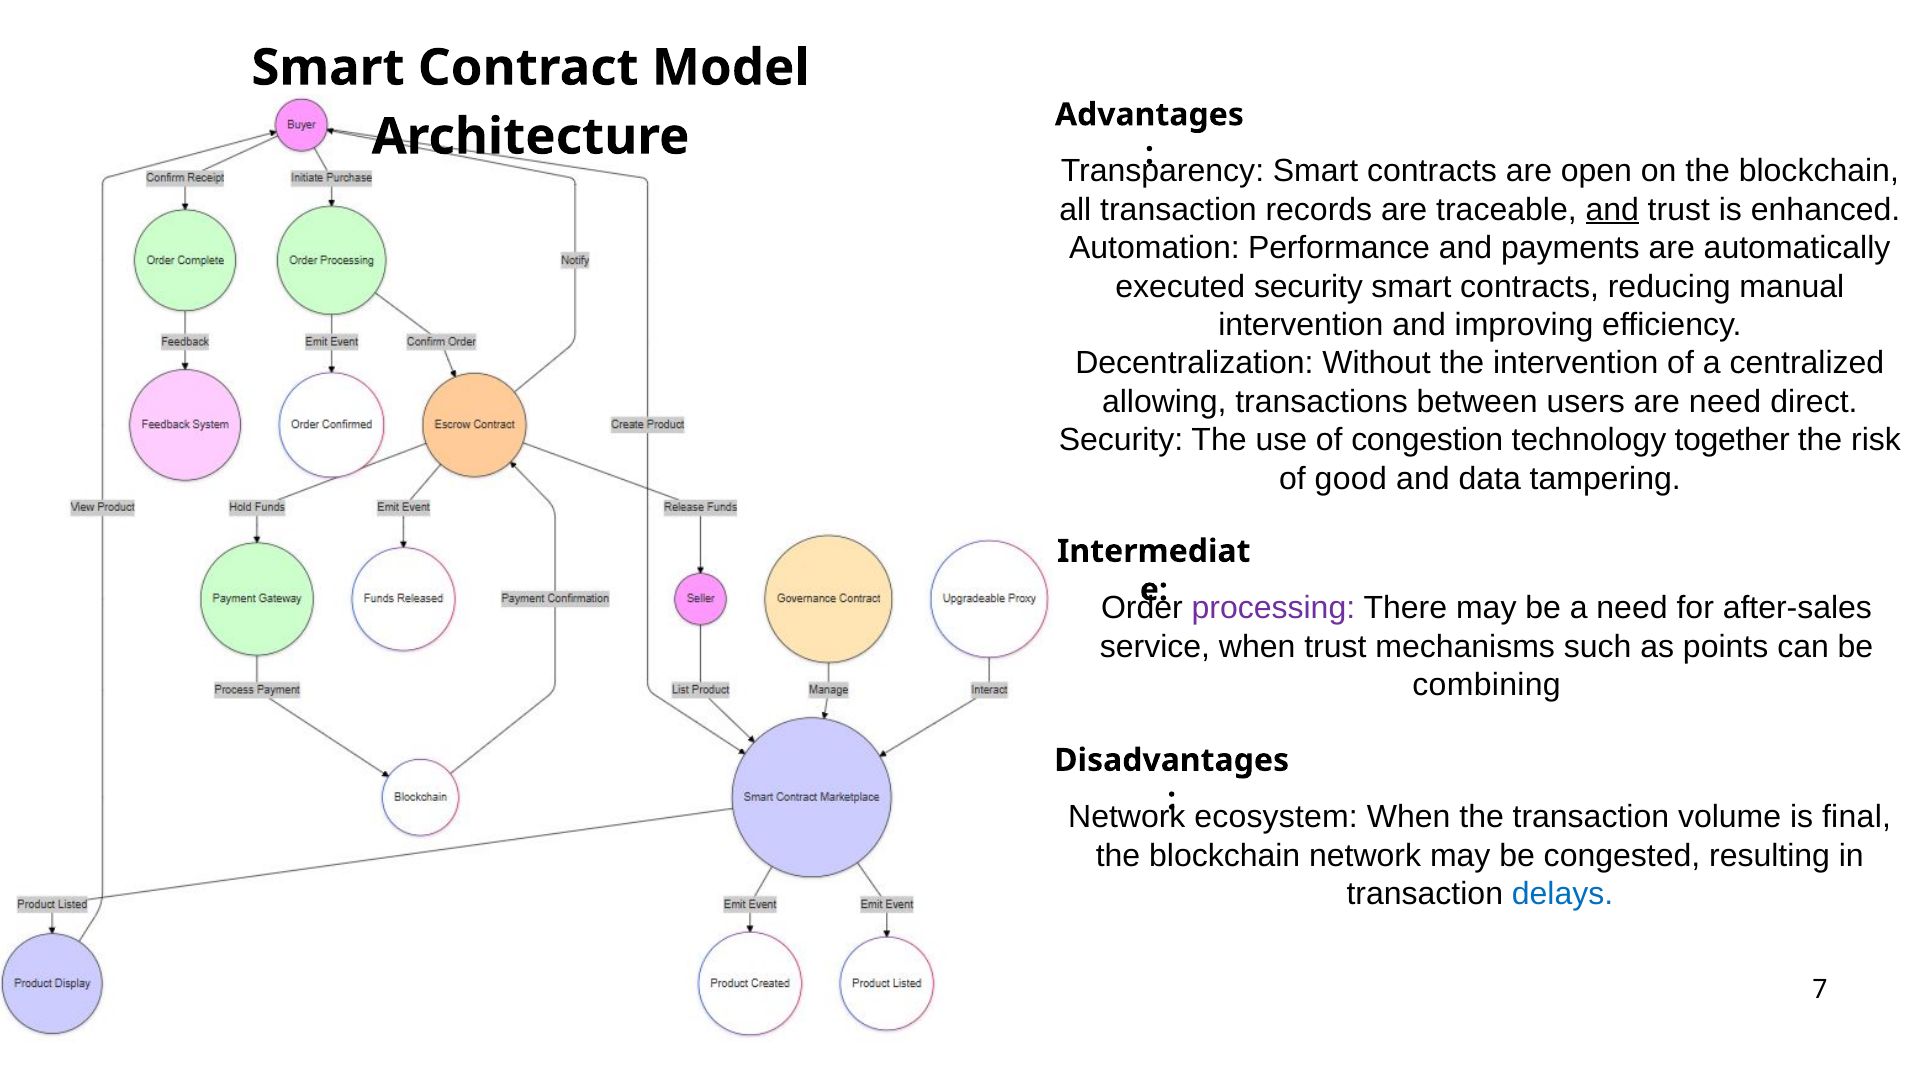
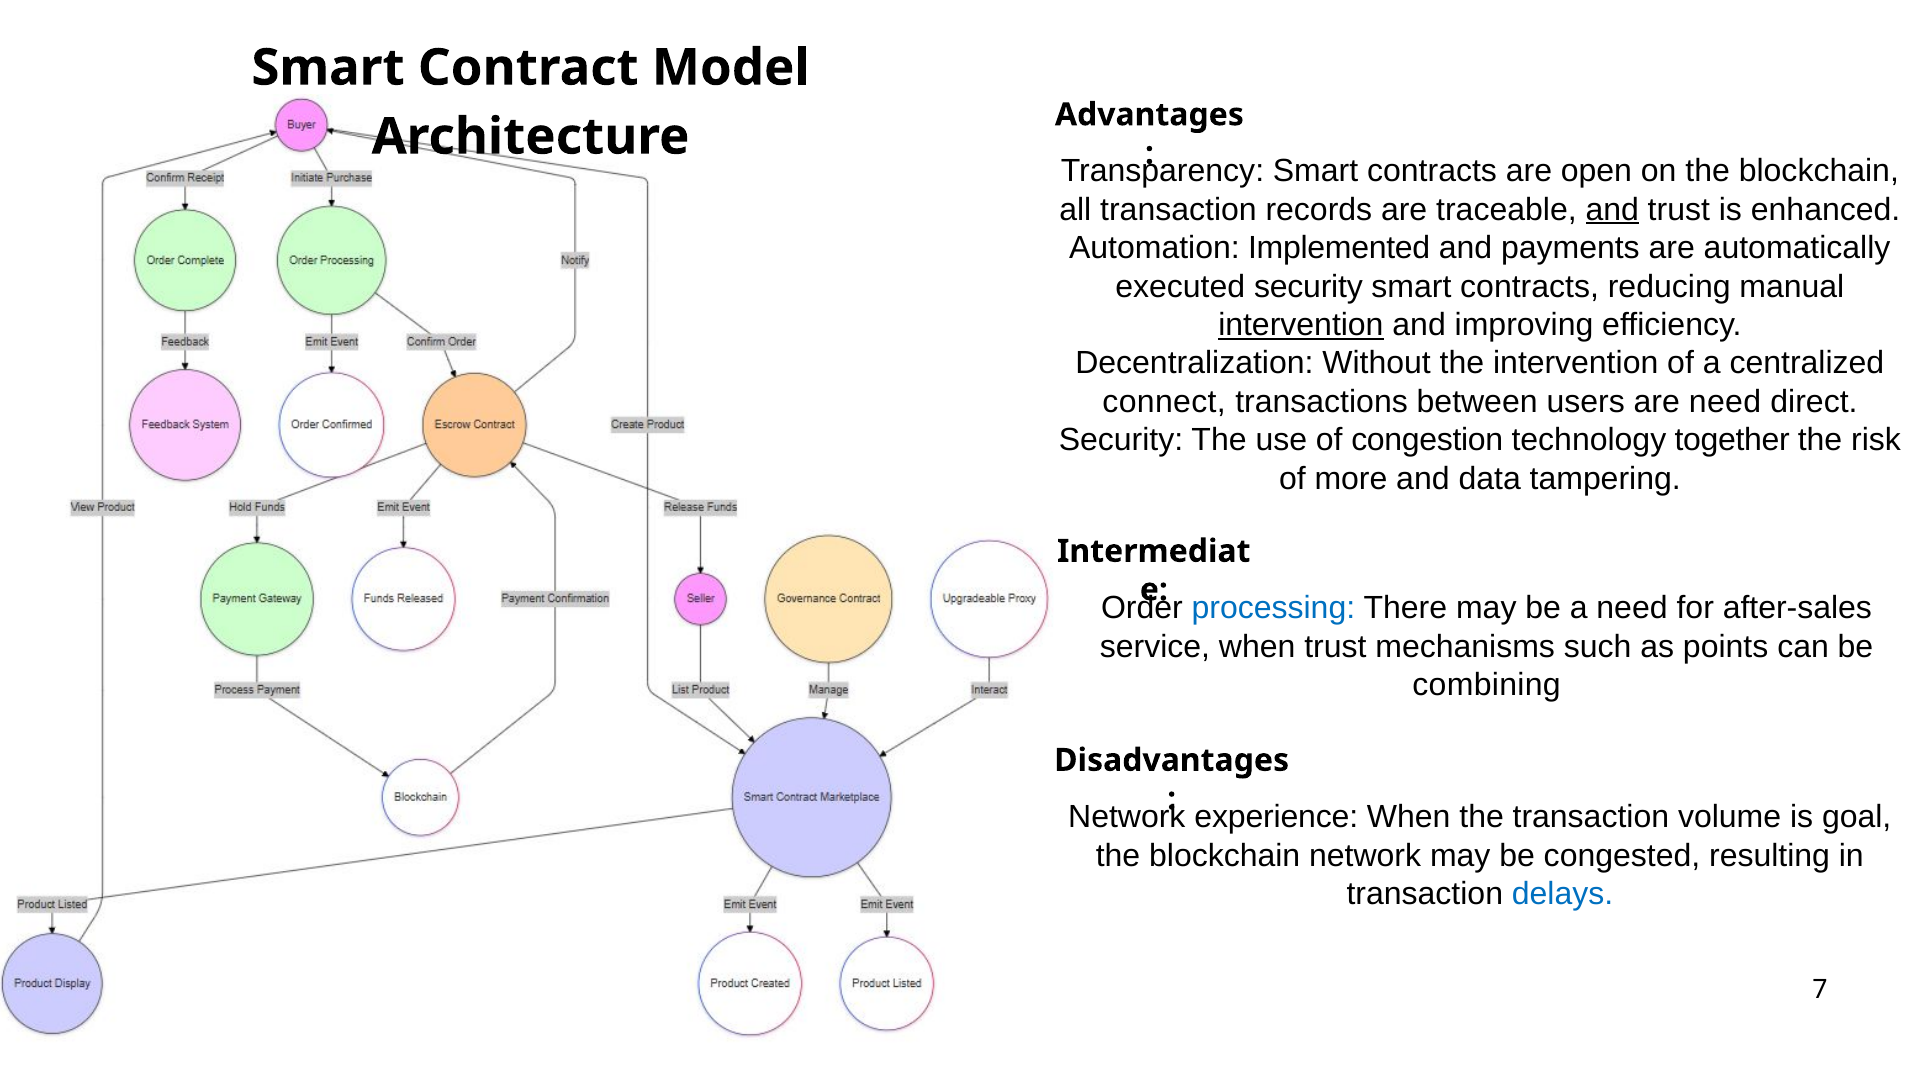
Performance: Performance -> Implemented
intervention at (1301, 325) underline: none -> present
allowing: allowing -> connect
good: good -> more
processing colour: purple -> blue
ecosystem: ecosystem -> experience
final: final -> goal
